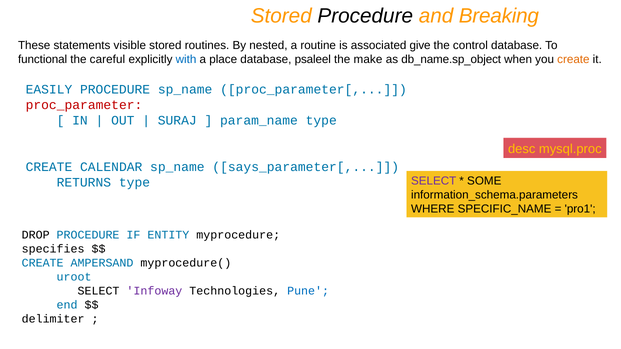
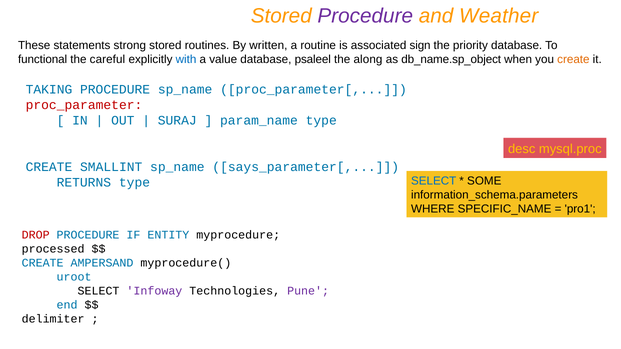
Procedure at (365, 16) colour: black -> purple
Breaking: Breaking -> Weather
visible: visible -> strong
nested: nested -> written
give: give -> sign
control: control -> priority
place: place -> value
make: make -> along
EASILY: EASILY -> TAKING
CALENDAR: CALENDAR -> SMALLINT
SELECT at (434, 181) colour: purple -> blue
DROP colour: black -> red
specifies: specifies -> processed
Pune colour: blue -> purple
